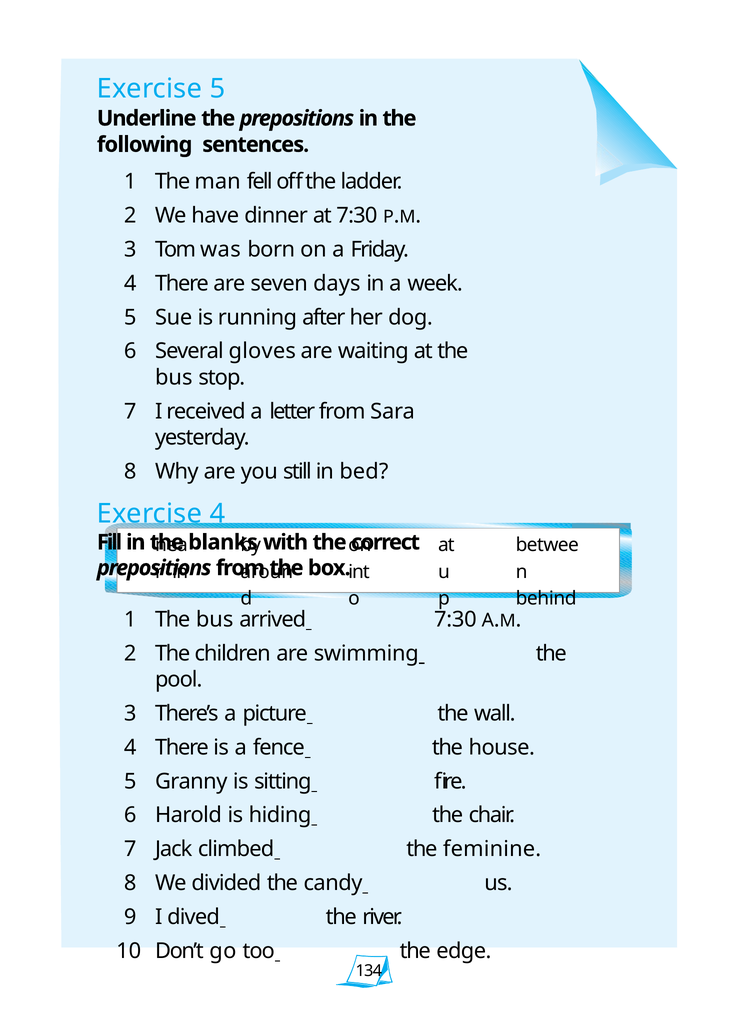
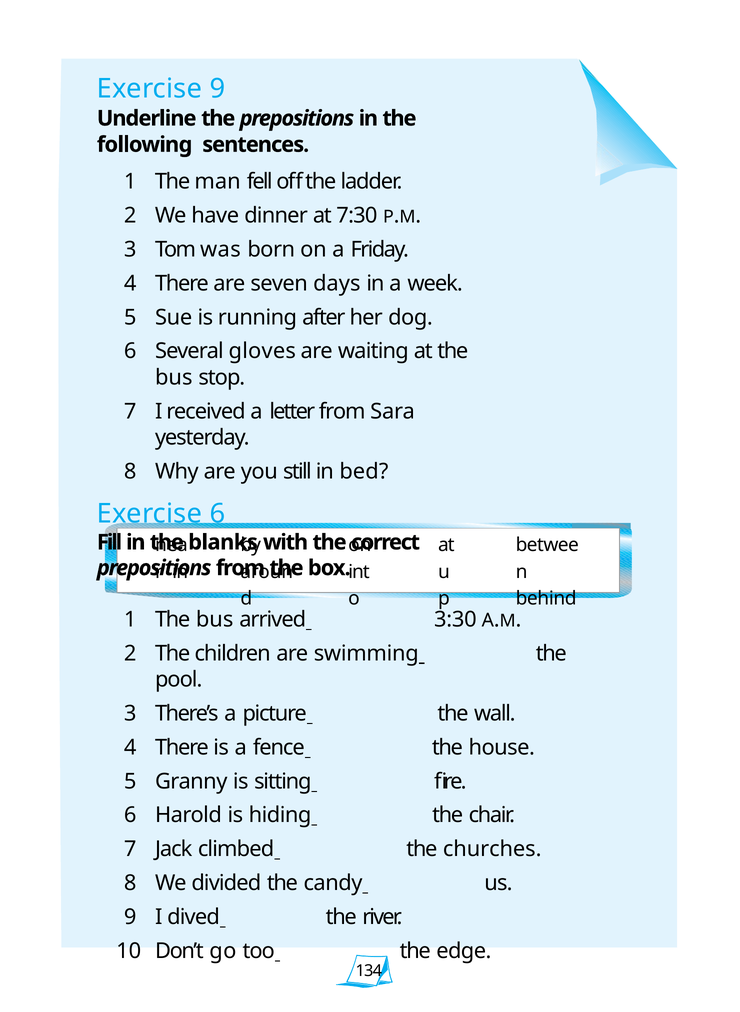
Exercise 5: 5 -> 9
Exercise 4: 4 -> 6
arrived 7:30: 7:30 -> 3:30
feminine: feminine -> churches
